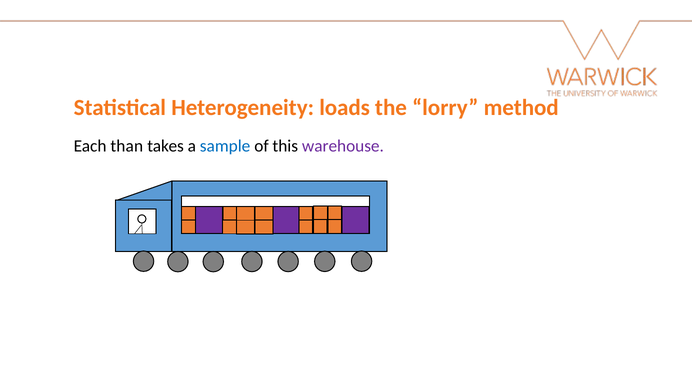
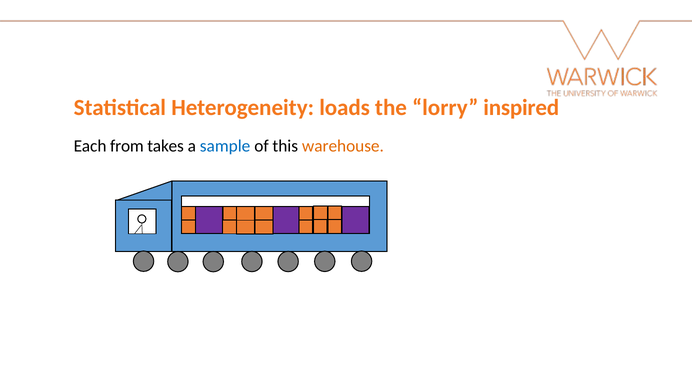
method: method -> inspired
than: than -> from
warehouse colour: purple -> orange
